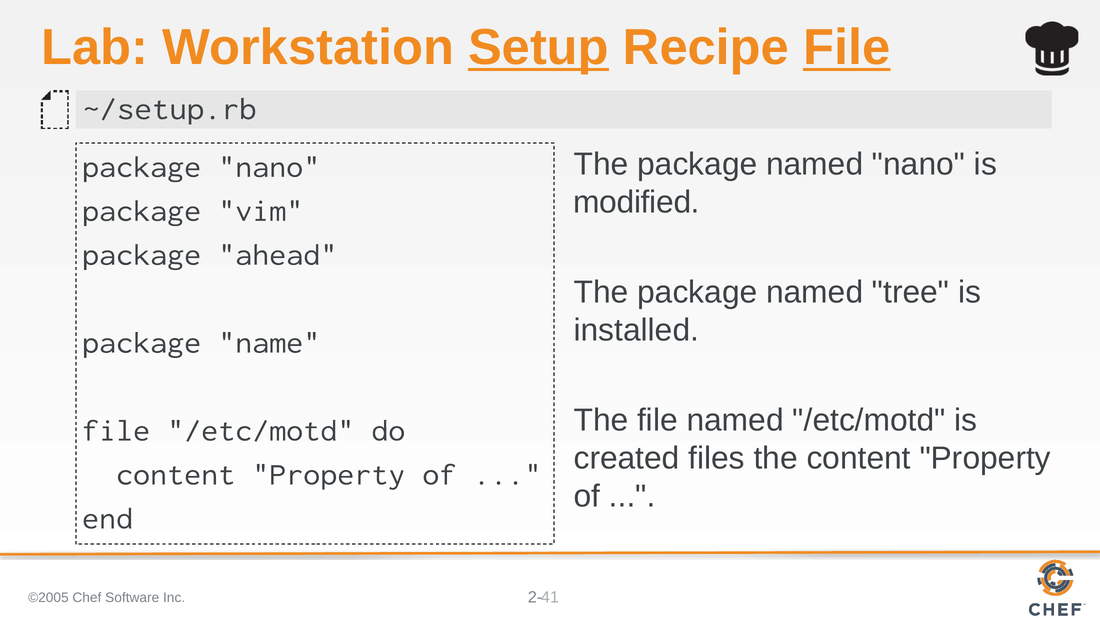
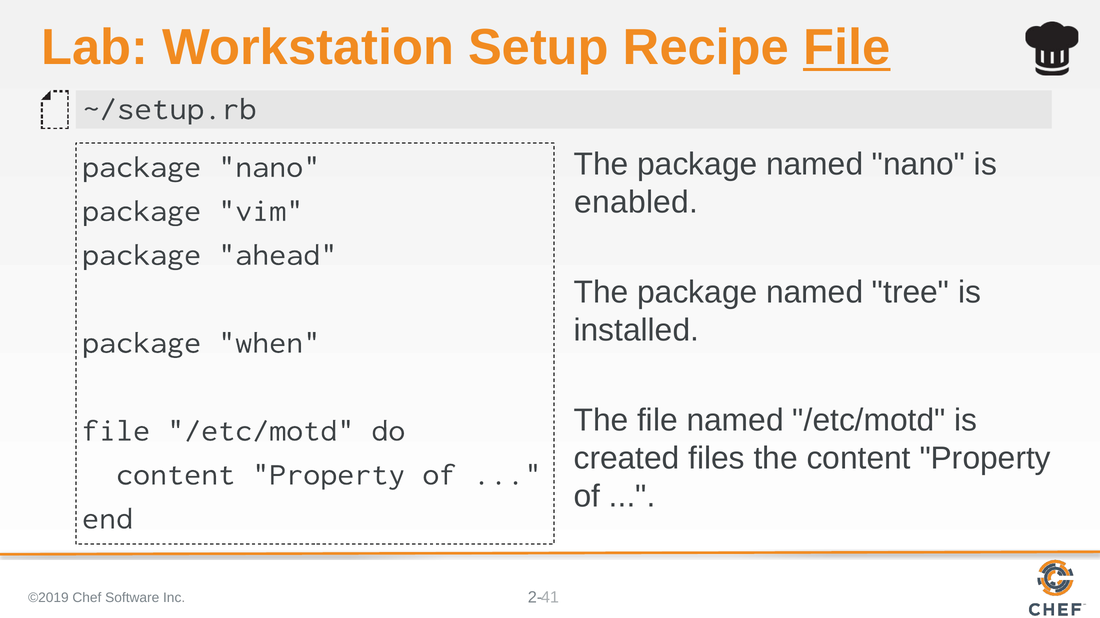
Setup underline: present -> none
modified: modified -> enabled
name: name -> when
©2005: ©2005 -> ©2019
